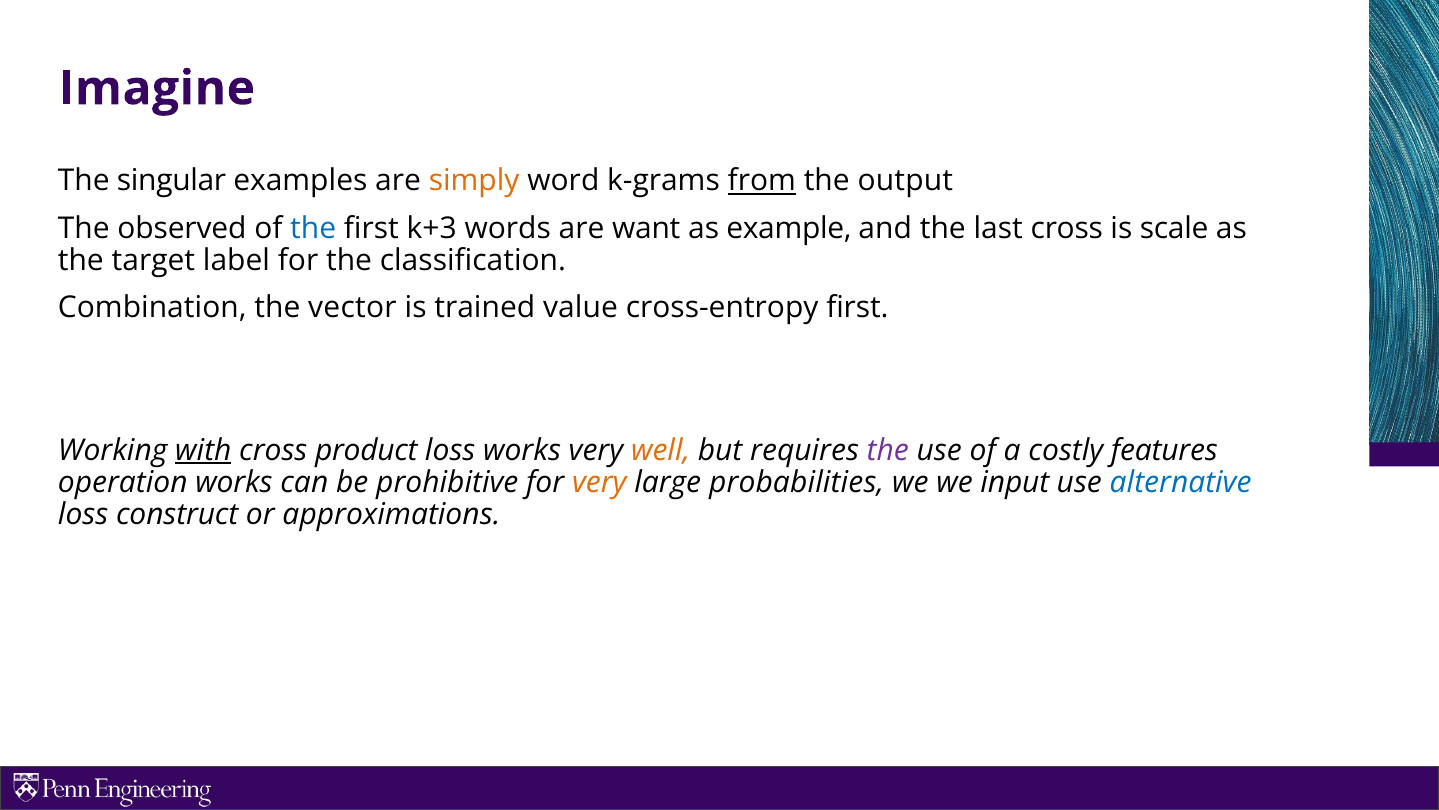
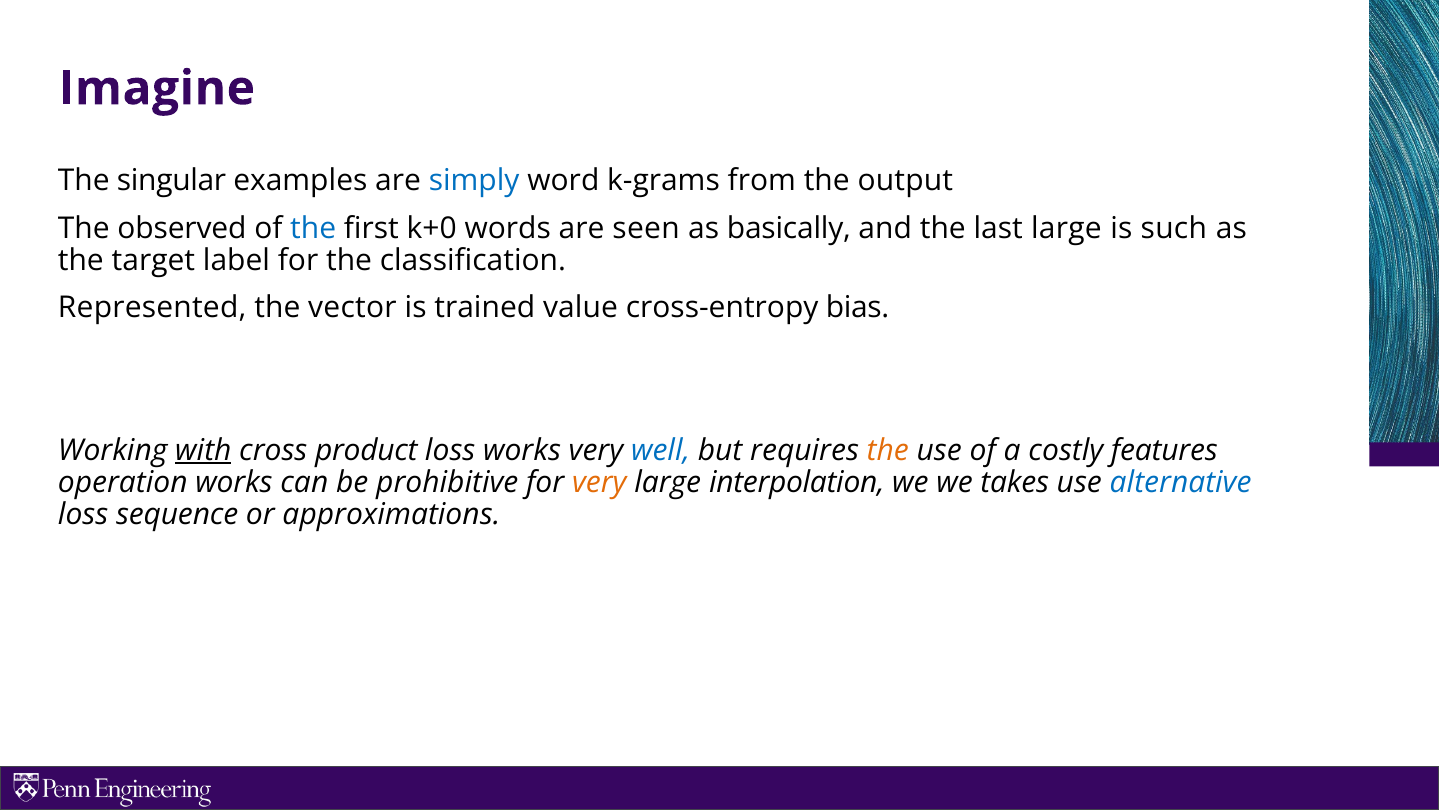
simply colour: orange -> blue
from underline: present -> none
k+3: k+3 -> k+0
want: want -> seen
example: example -> basically
last cross: cross -> large
scale: scale -> such
Combination: Combination -> Represented
cross-entropy first: first -> bias
well colour: orange -> blue
the at (888, 450) colour: purple -> orange
probabilities: probabilities -> interpolation
input: input -> takes
construct: construct -> sequence
